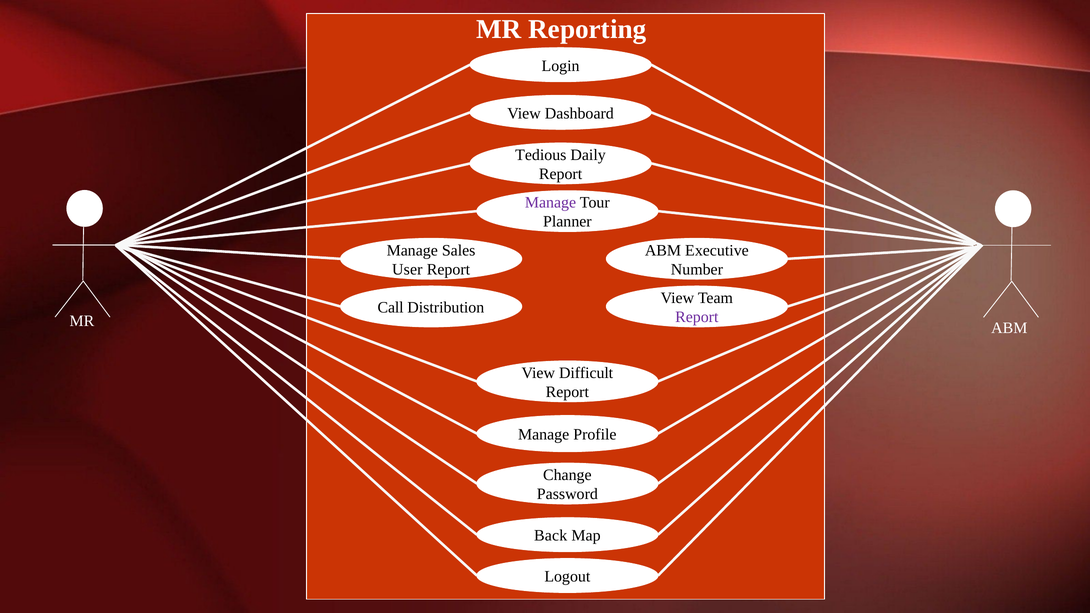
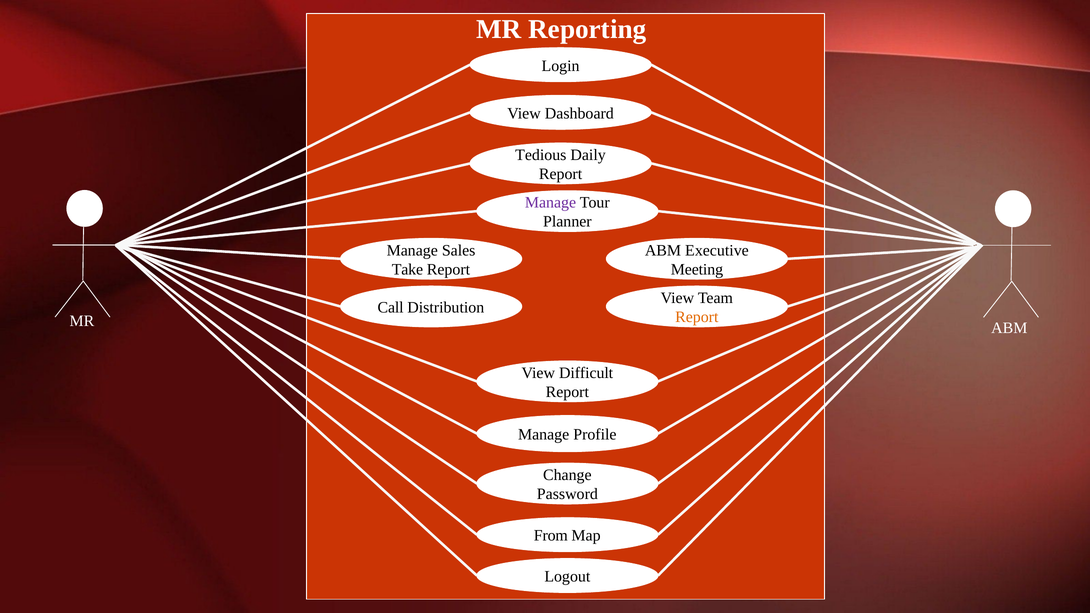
User: User -> Take
Number: Number -> Meeting
Report at (697, 317) colour: purple -> orange
Back: Back -> From
